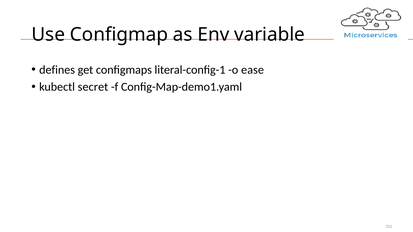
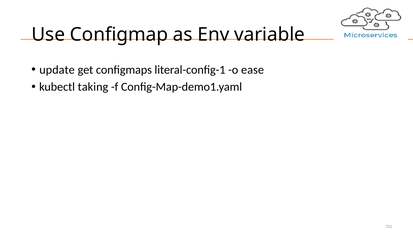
defines: defines -> update
secret: secret -> taking
